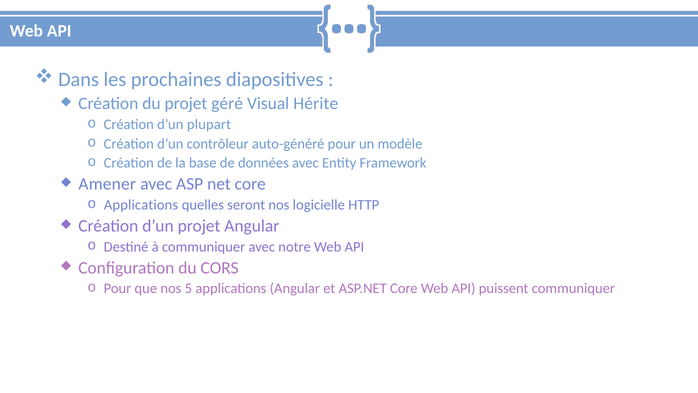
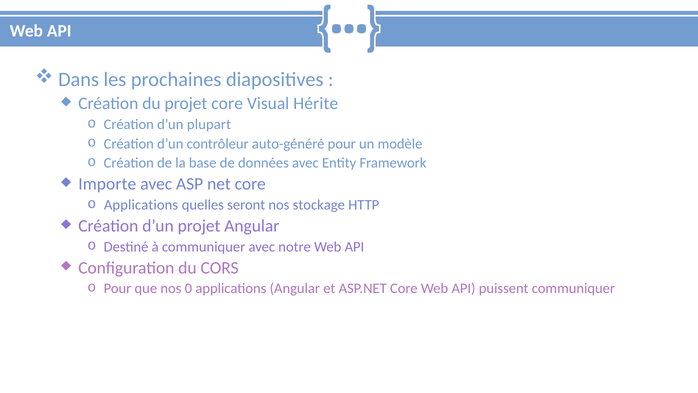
projet géré: géré -> core
Amener: Amener -> Importe
logicielle: logicielle -> stockage
5: 5 -> 0
